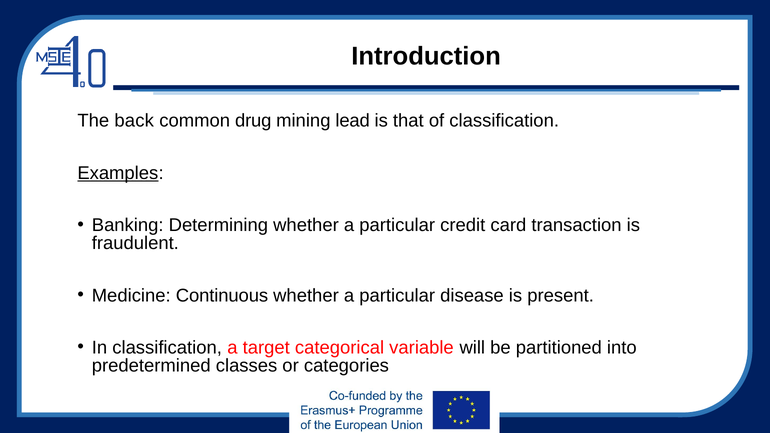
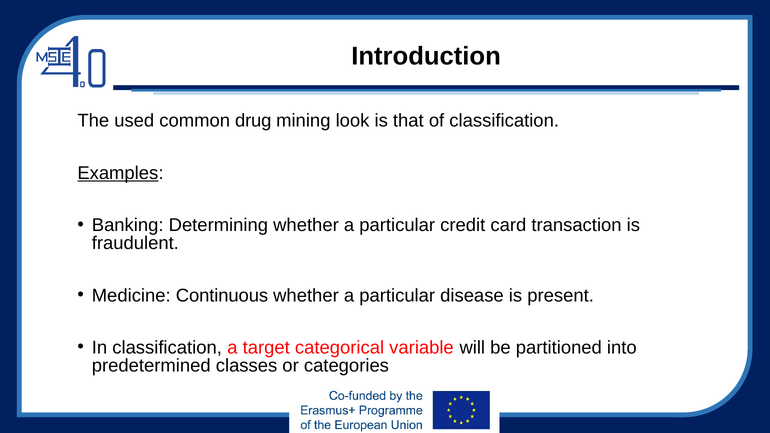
back: back -> used
lead: lead -> look
